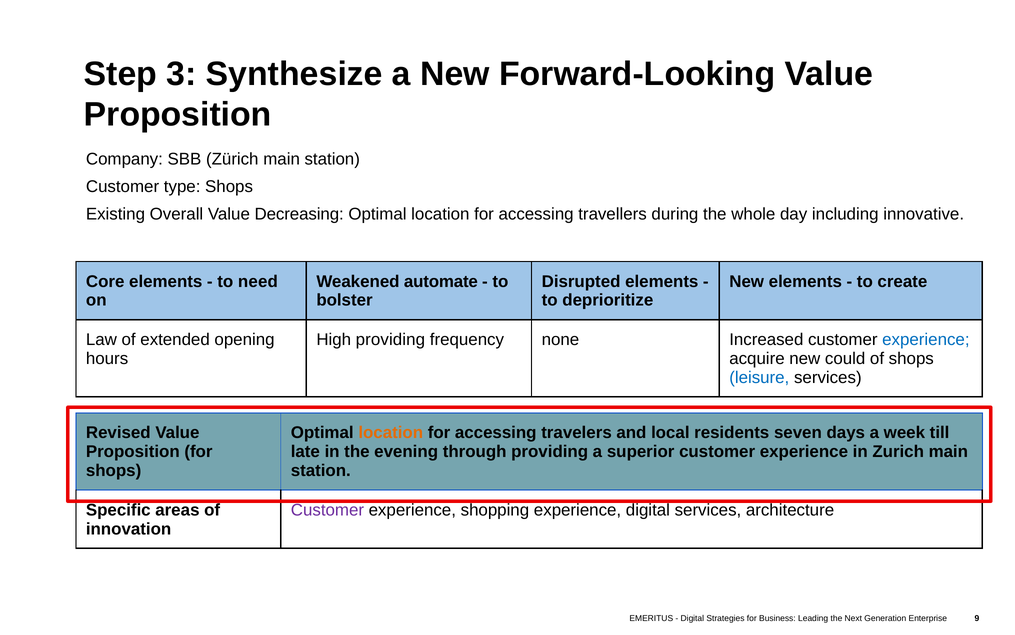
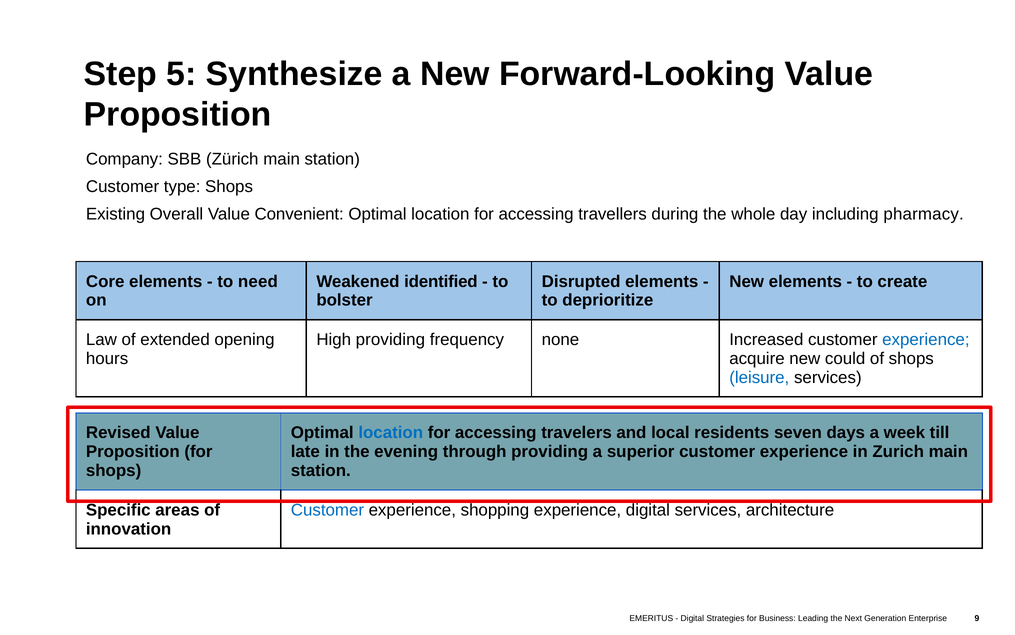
3: 3 -> 5
Decreasing: Decreasing -> Convenient
innovative: innovative -> pharmacy
automate: automate -> identified
location at (391, 432) colour: orange -> blue
Customer at (327, 509) colour: purple -> blue
